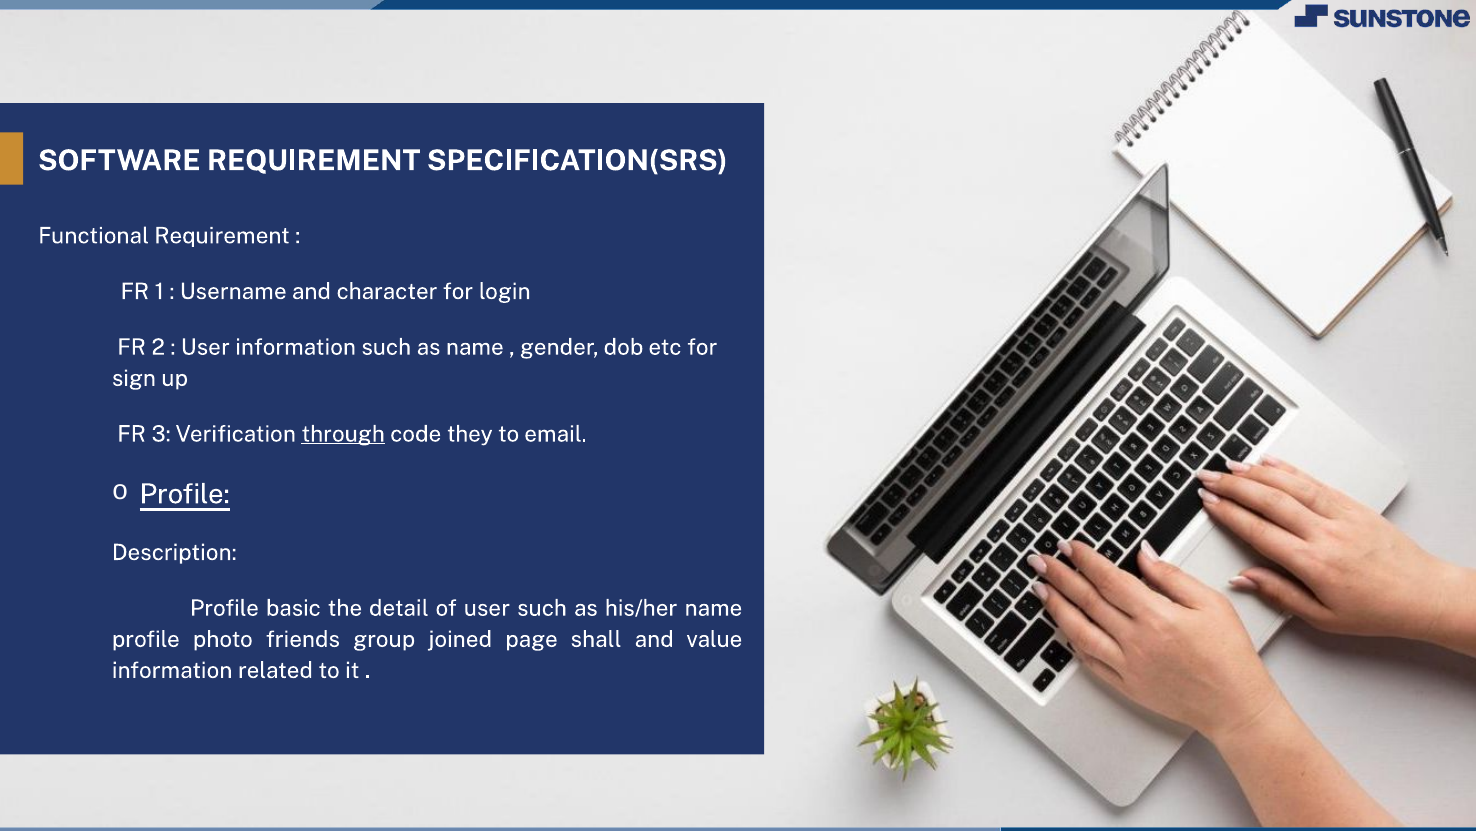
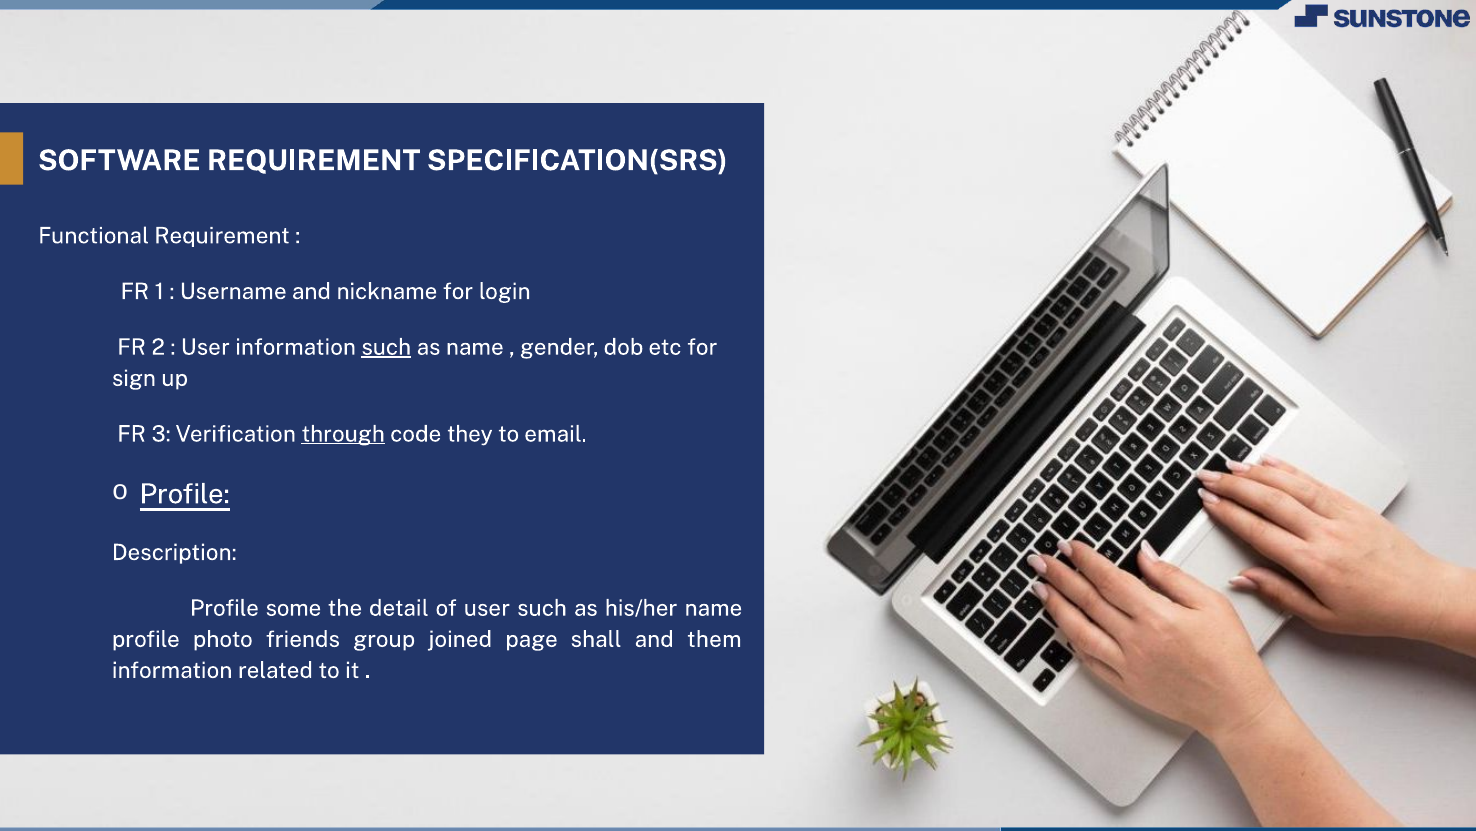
character: character -> nickname
such at (386, 347) underline: none -> present
basic: basic -> some
value: value -> them
